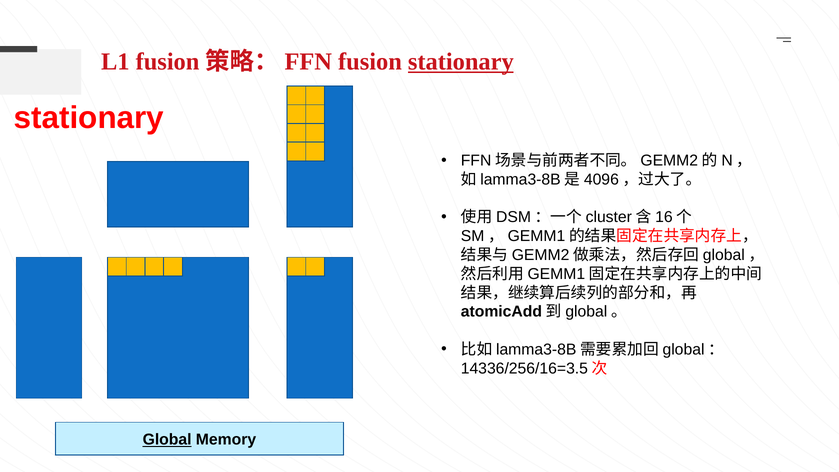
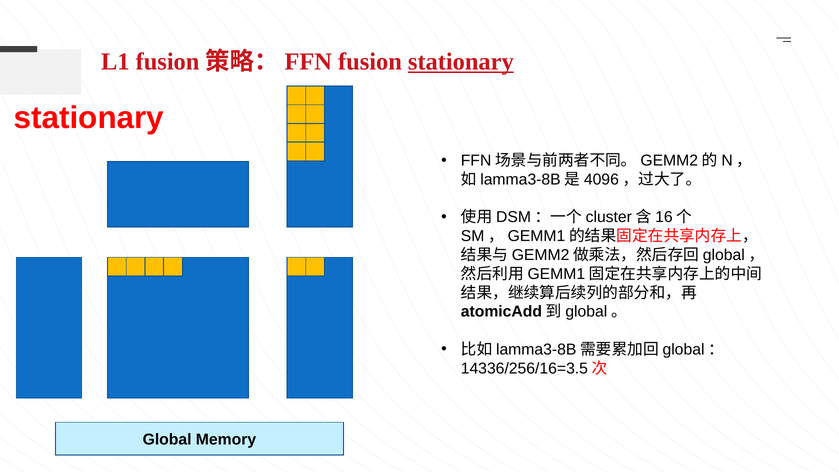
Global underline: present -> none
